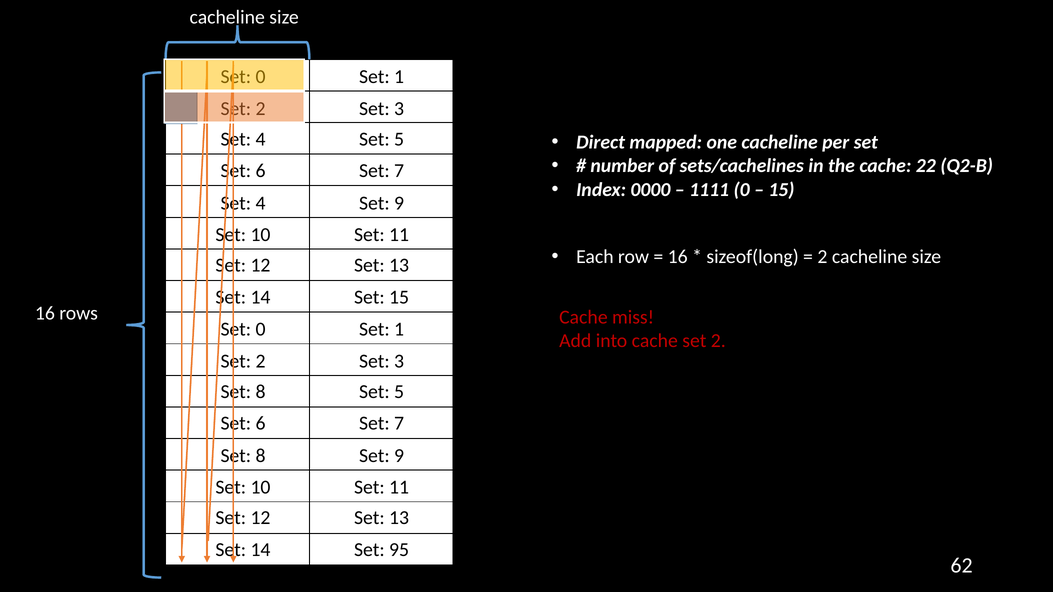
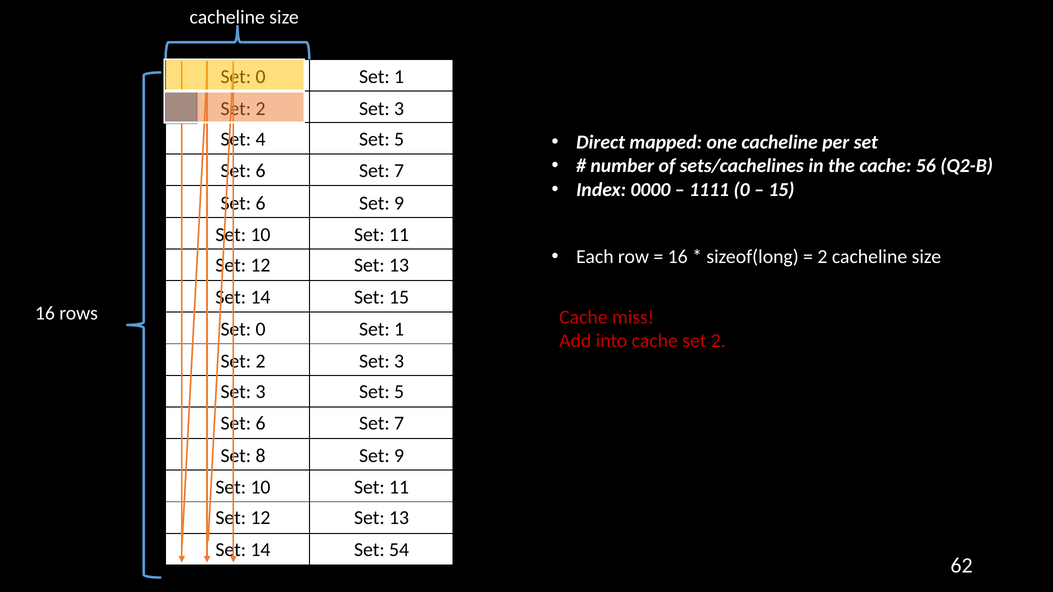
22: 22 -> 56
4 at (261, 204): 4 -> 6
8 at (261, 392): 8 -> 3
95: 95 -> 54
